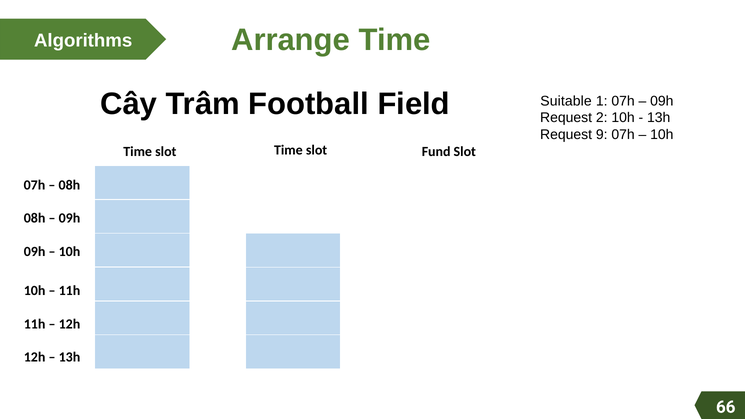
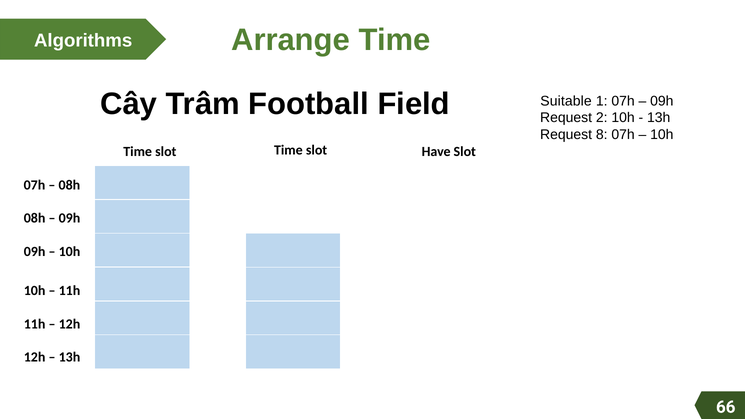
9: 9 -> 8
Fund: Fund -> Have
